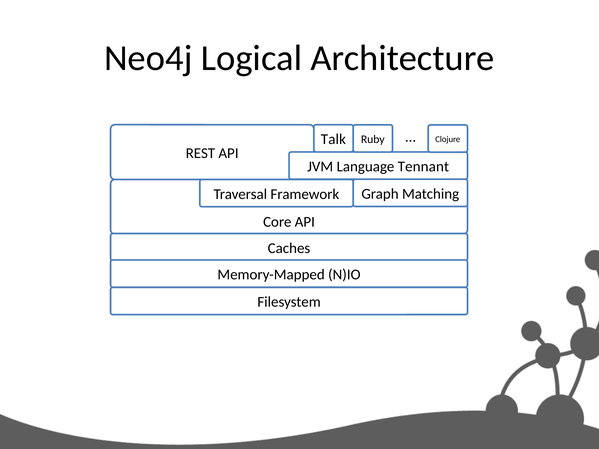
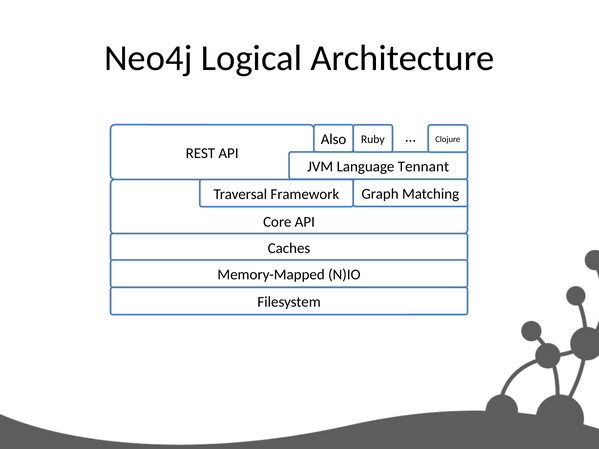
Talk: Talk -> Also
